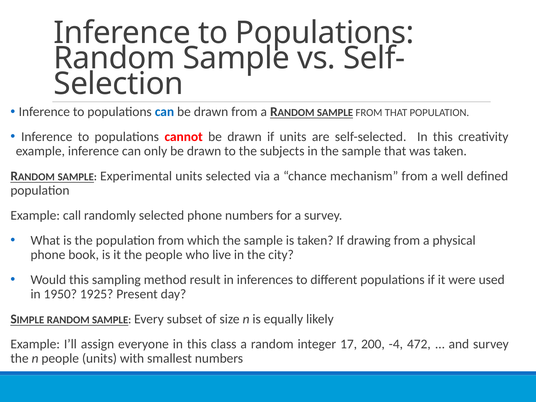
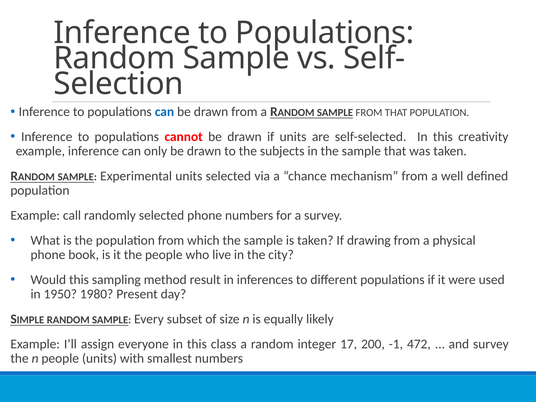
1925: 1925 -> 1980
-4: -4 -> -1
